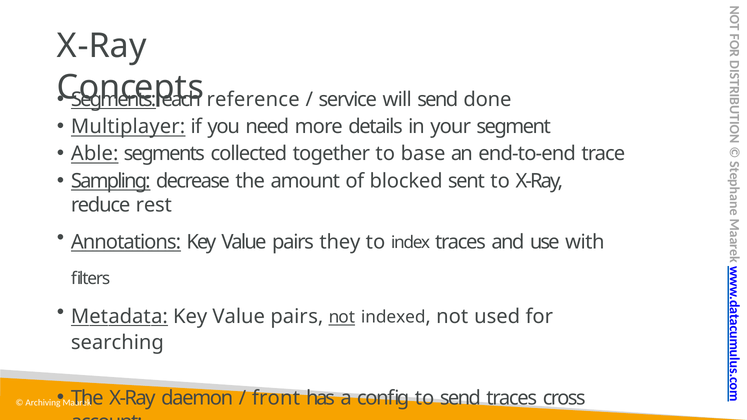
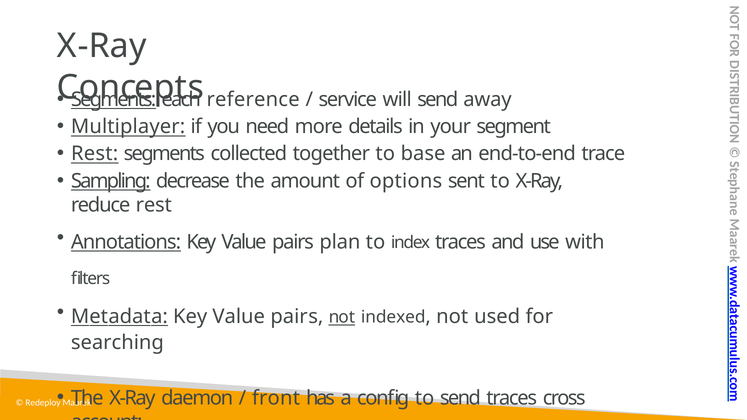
done: done -> away
Able at (95, 154): Able -> Rest
blocked: blocked -> options
they: they -> plan
Archiving: Archiving -> Redeploy
